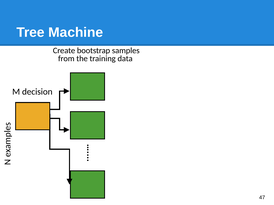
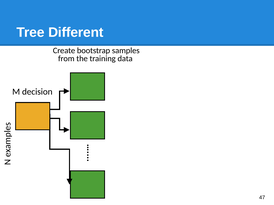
Machine: Machine -> Different
